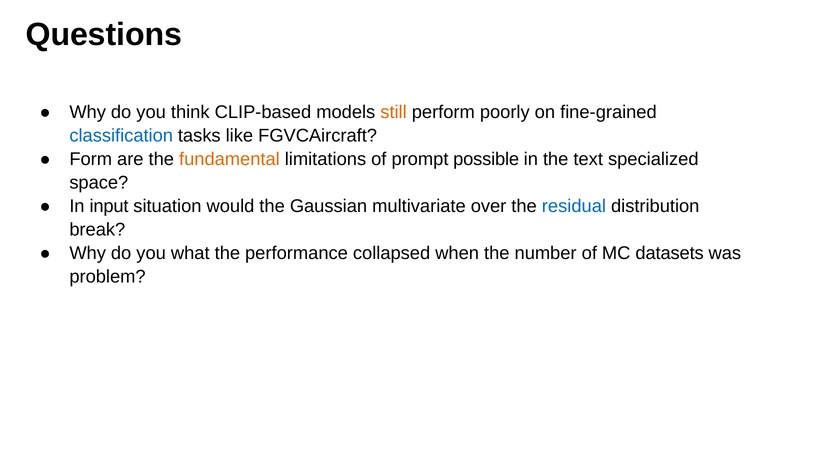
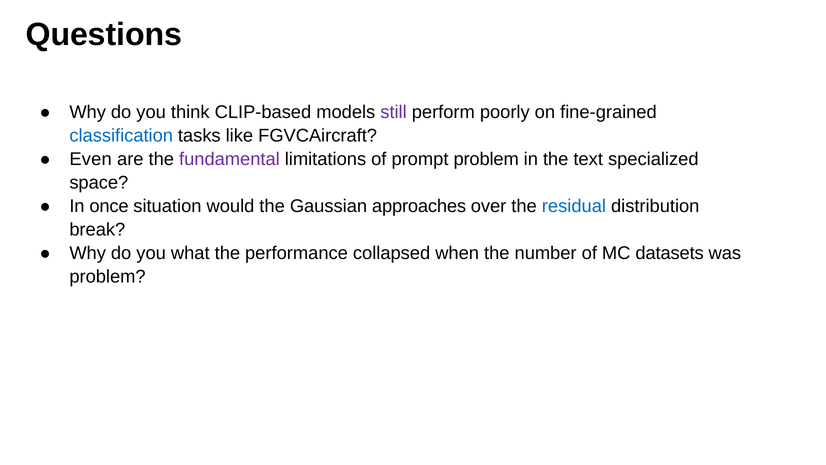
still colour: orange -> purple
Form: Form -> Even
fundamental colour: orange -> purple
prompt possible: possible -> problem
input: input -> once
multivariate: multivariate -> approaches
